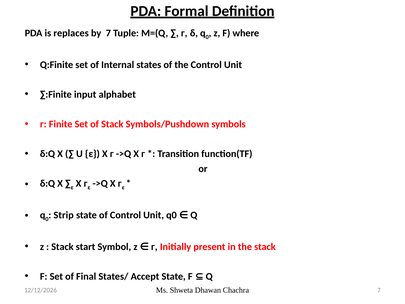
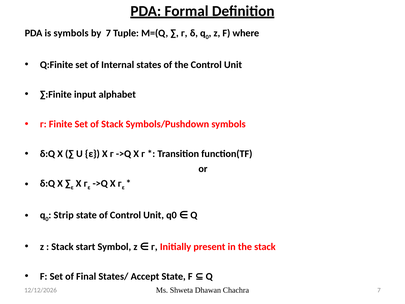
is replaces: replaces -> symbols
